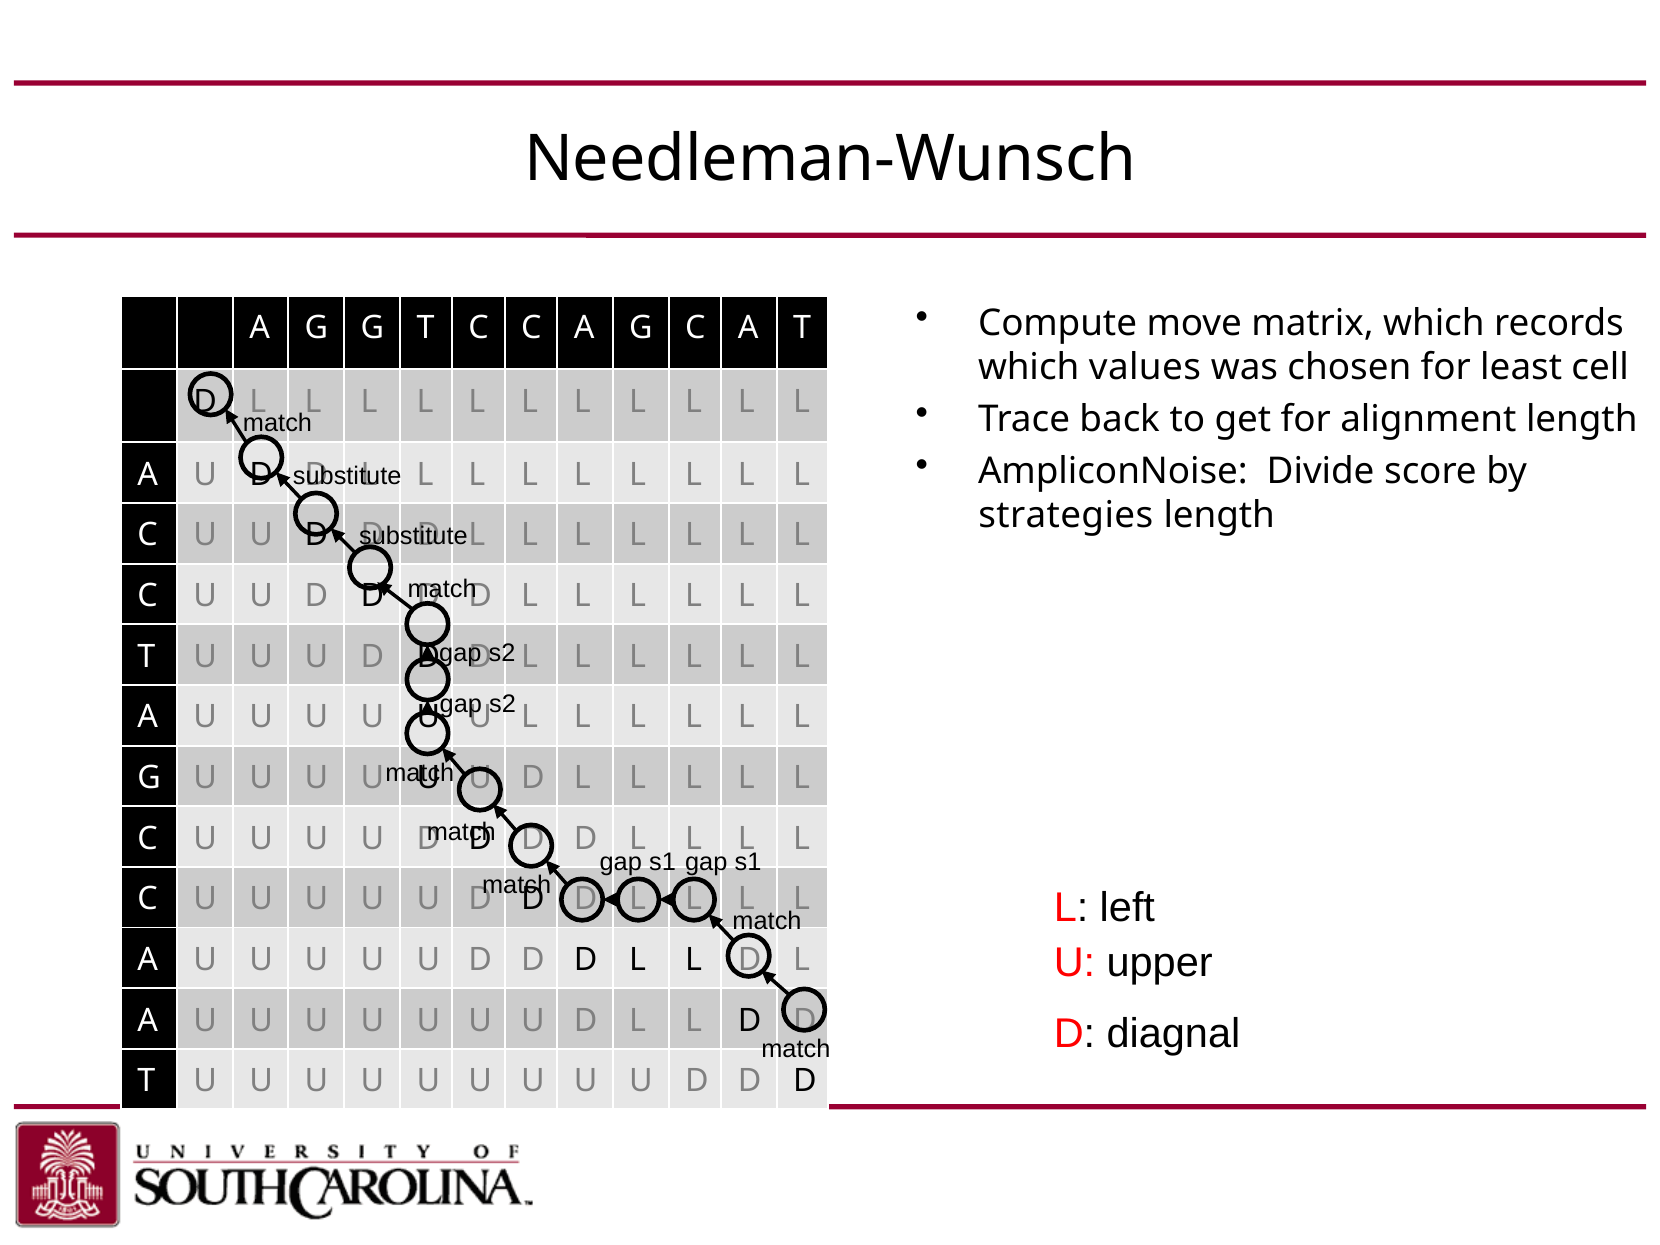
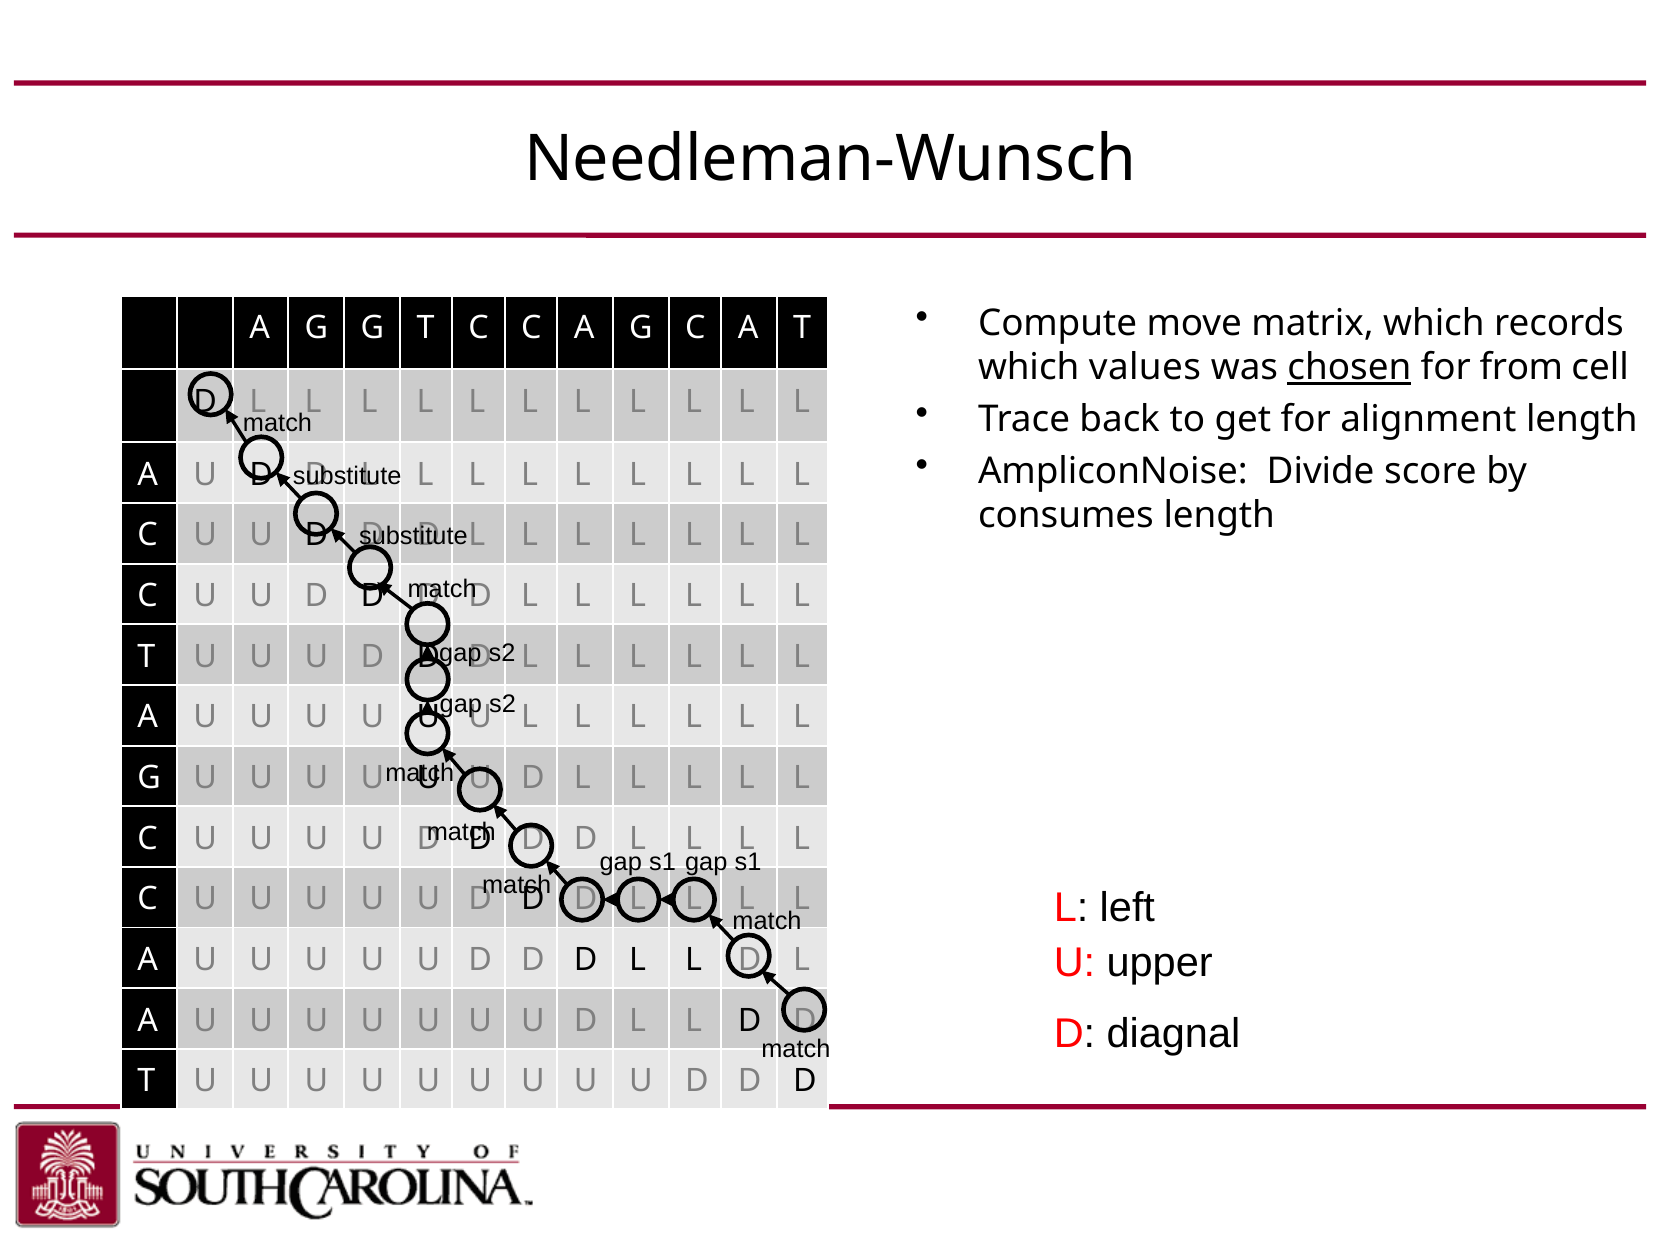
chosen underline: none -> present
least: least -> from
strategies: strategies -> consumes
